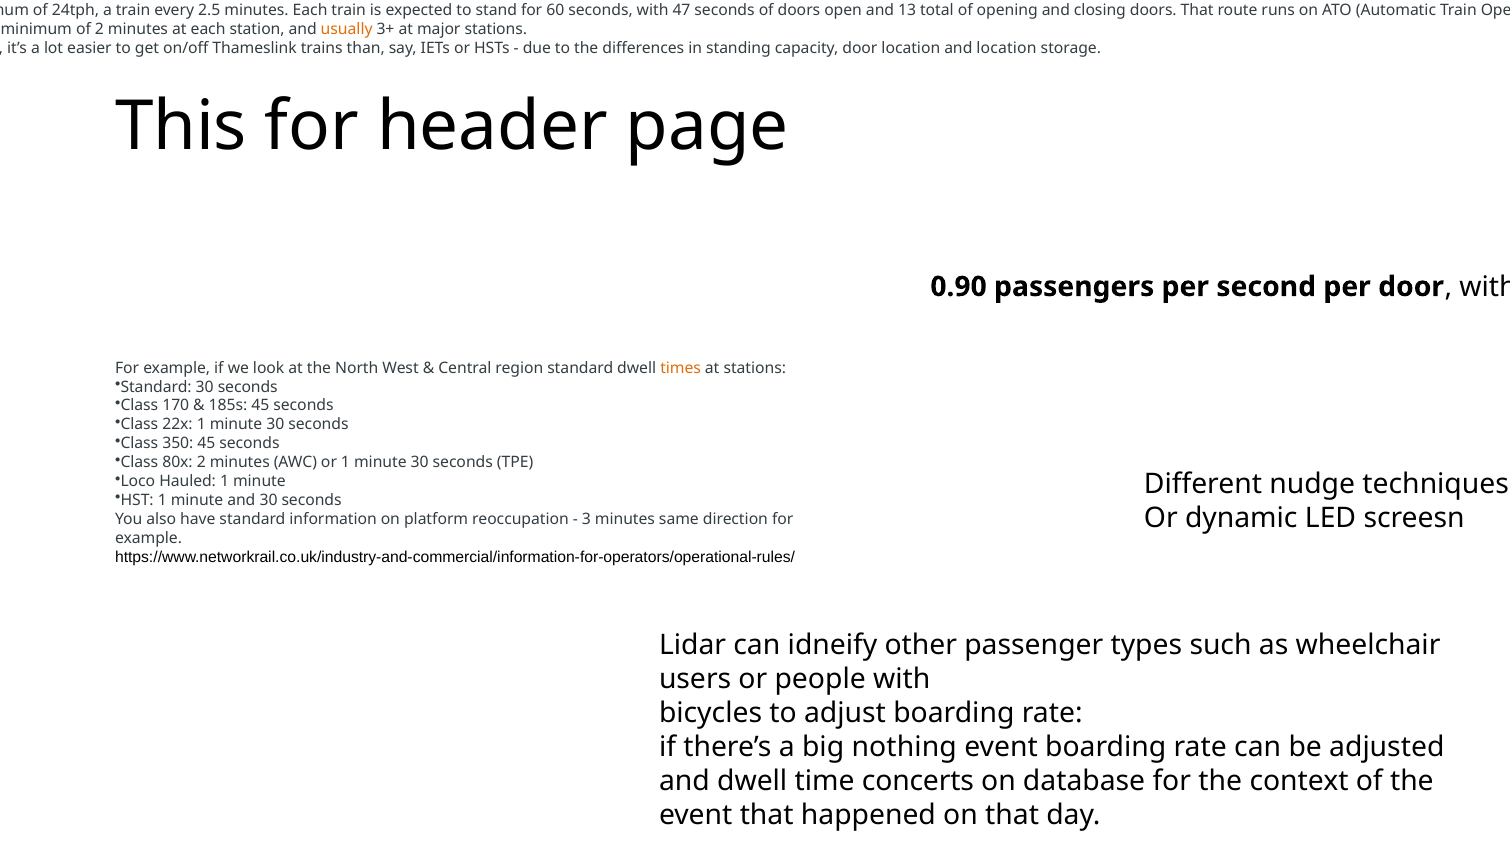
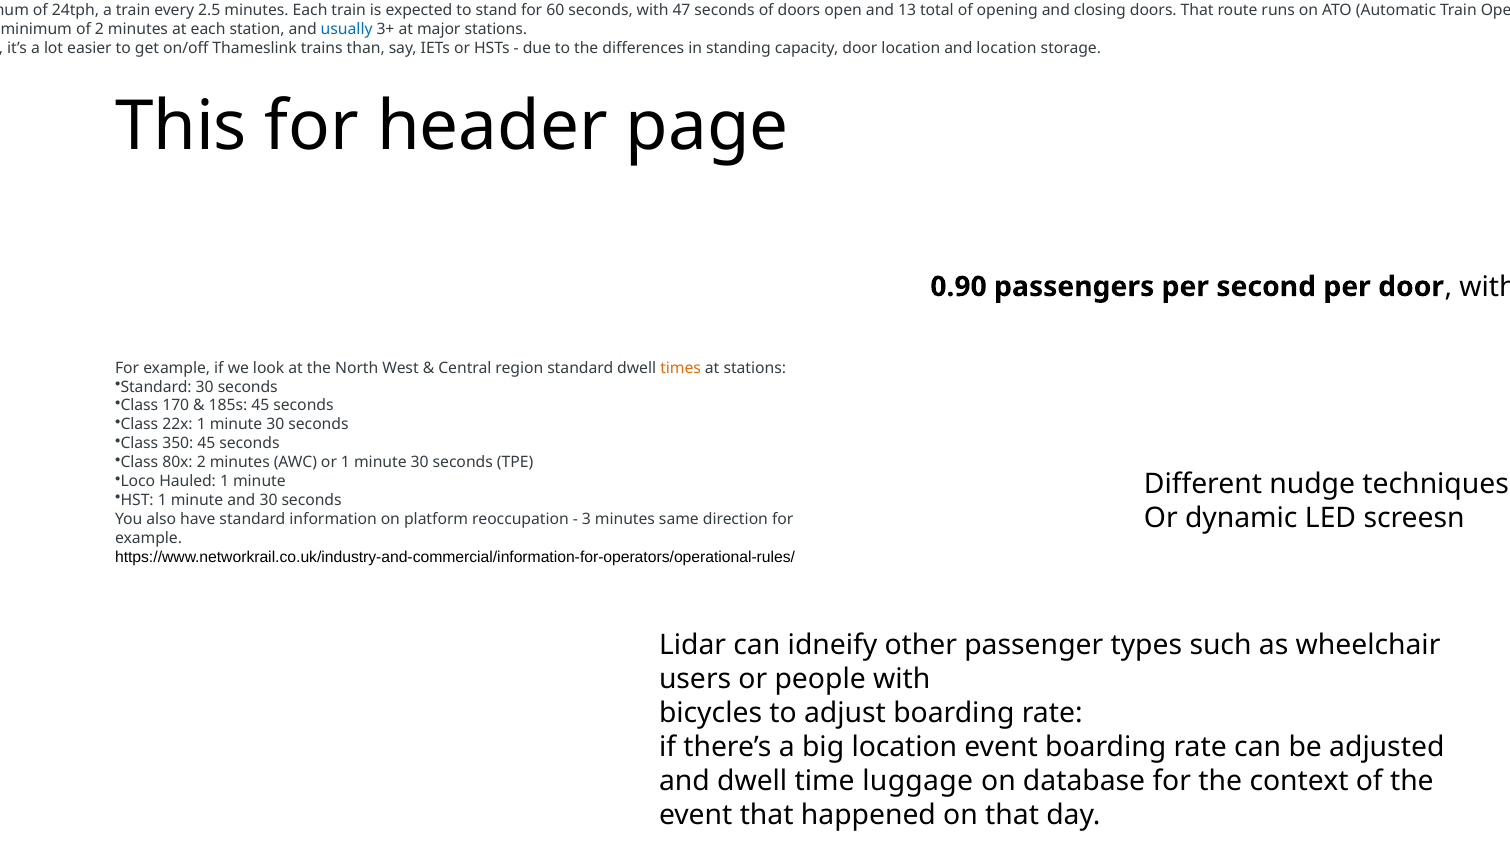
usually at (347, 29) colour: orange -> blue
big nothing: nothing -> location
concerts: concerts -> luggage
